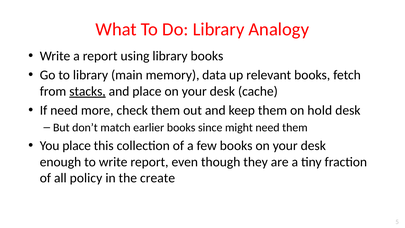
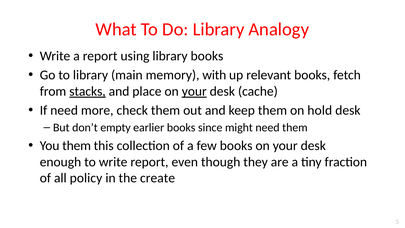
data: data -> with
your at (194, 91) underline: none -> present
match: match -> empty
You place: place -> them
